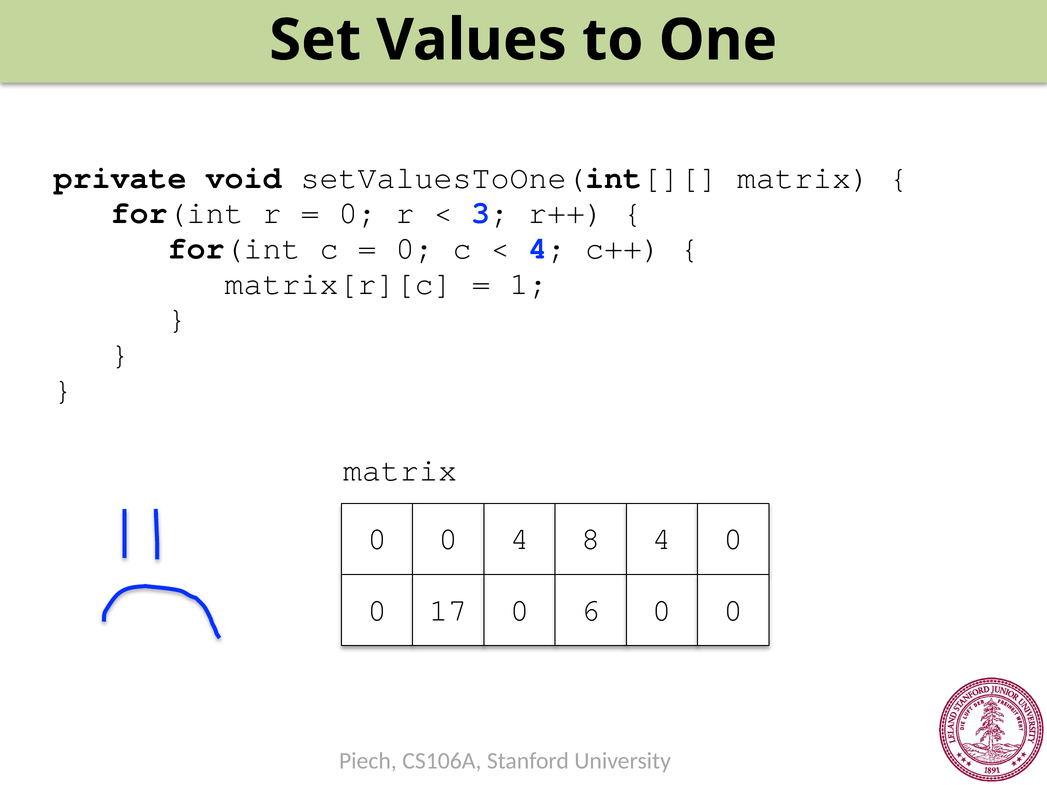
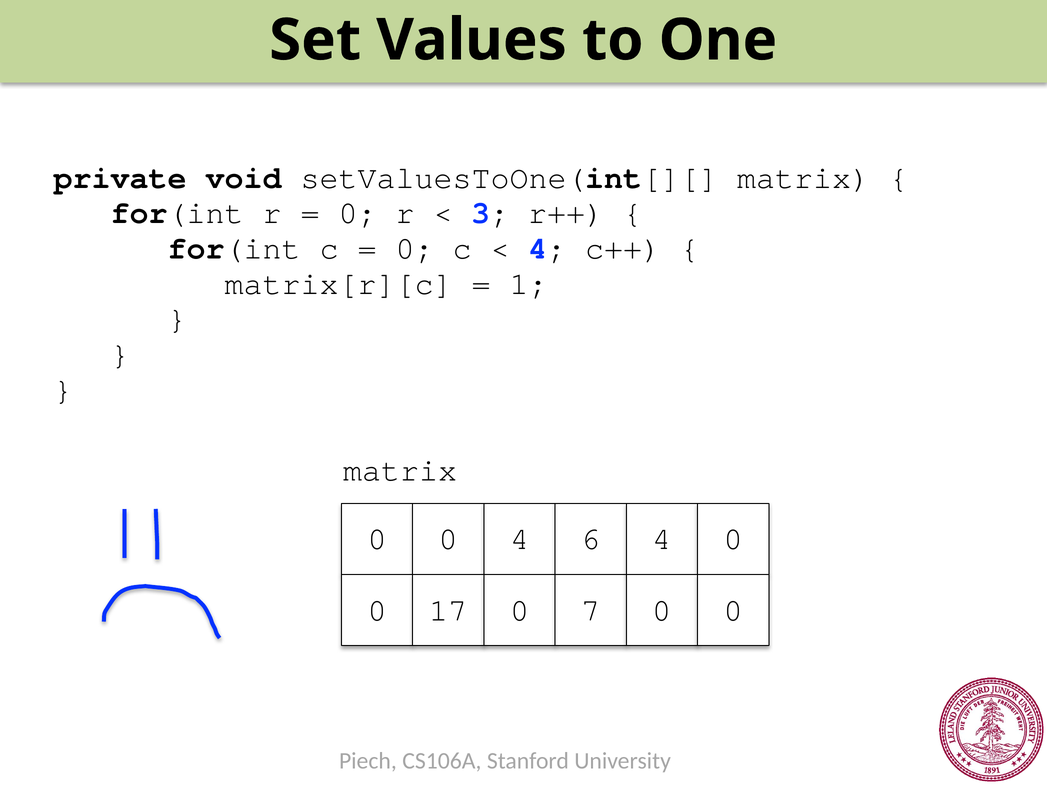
8: 8 -> 6
6: 6 -> 7
